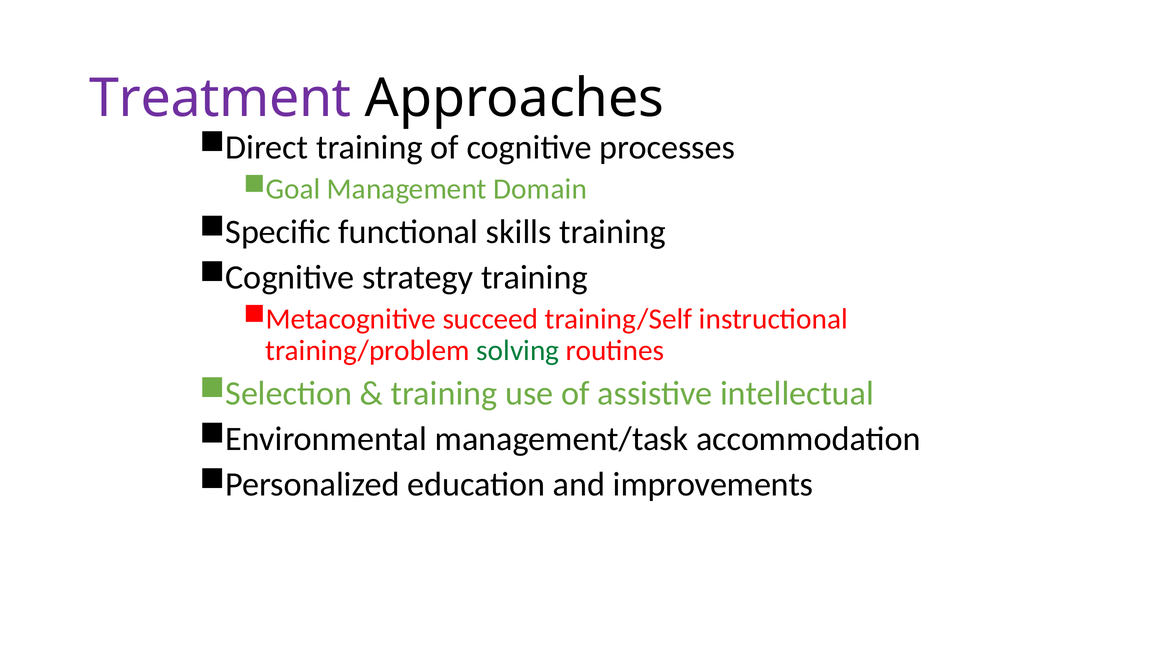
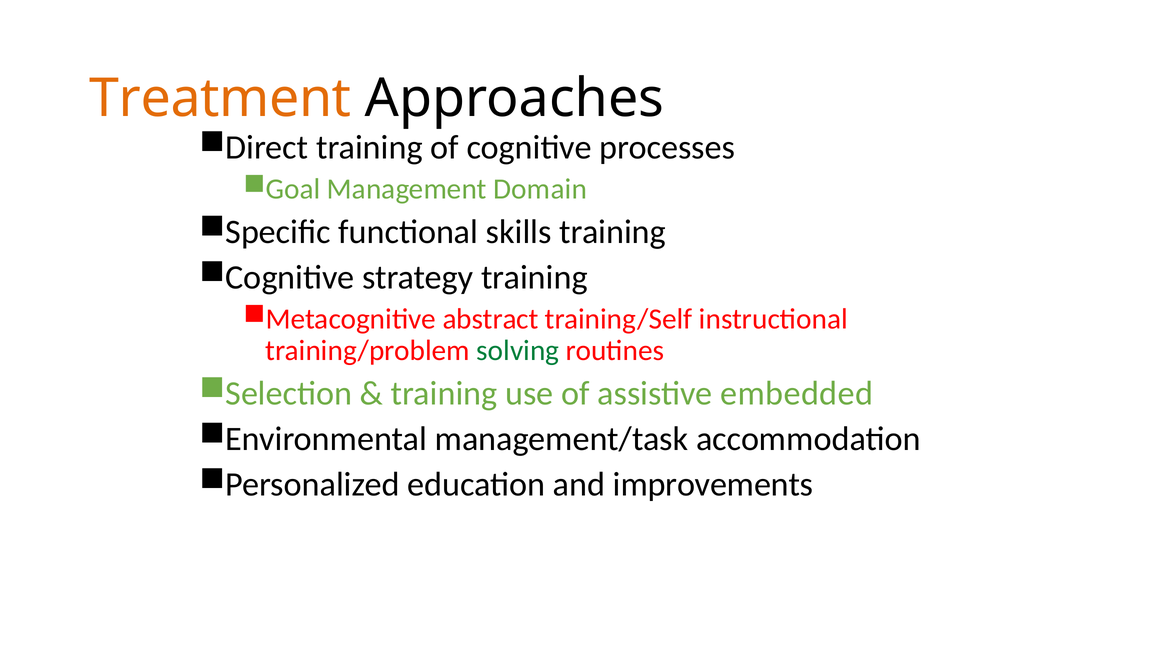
Treatment colour: purple -> orange
succeed: succeed -> abstract
intellectual: intellectual -> embedded
